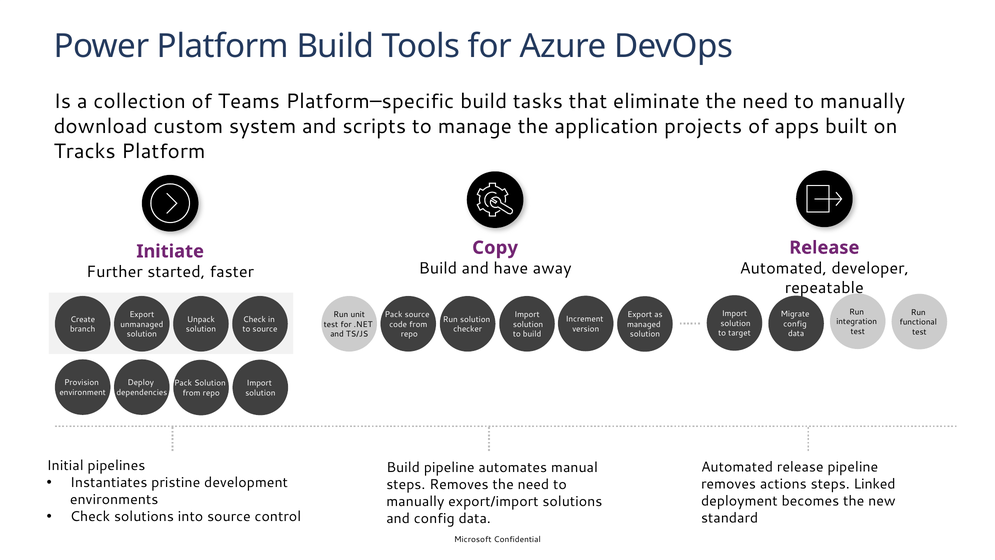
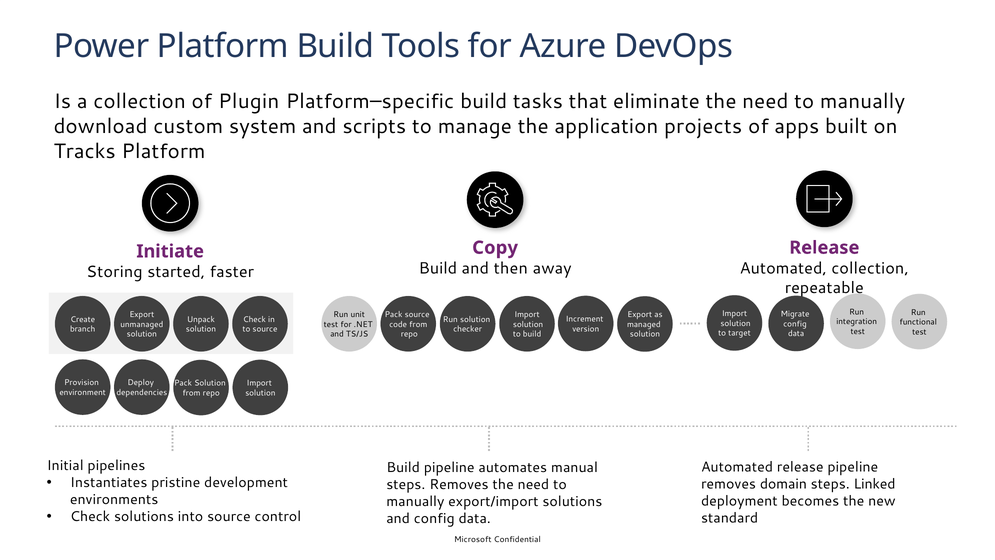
Teams: Teams -> Plugin
have: have -> then
Automated developer: developer -> collection
Further: Further -> Storing
actions: actions -> domain
